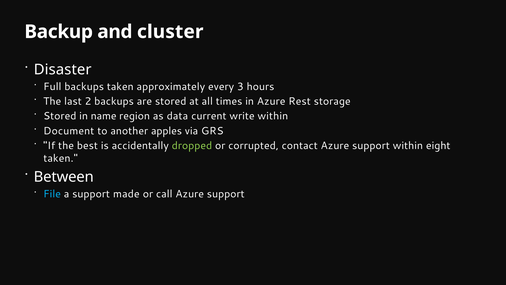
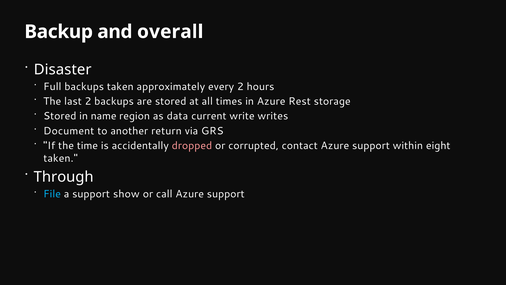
cluster: cluster -> overall
every 3: 3 -> 2
write within: within -> writes
apples: apples -> return
best: best -> time
dropped colour: light green -> pink
Between: Between -> Through
made: made -> show
